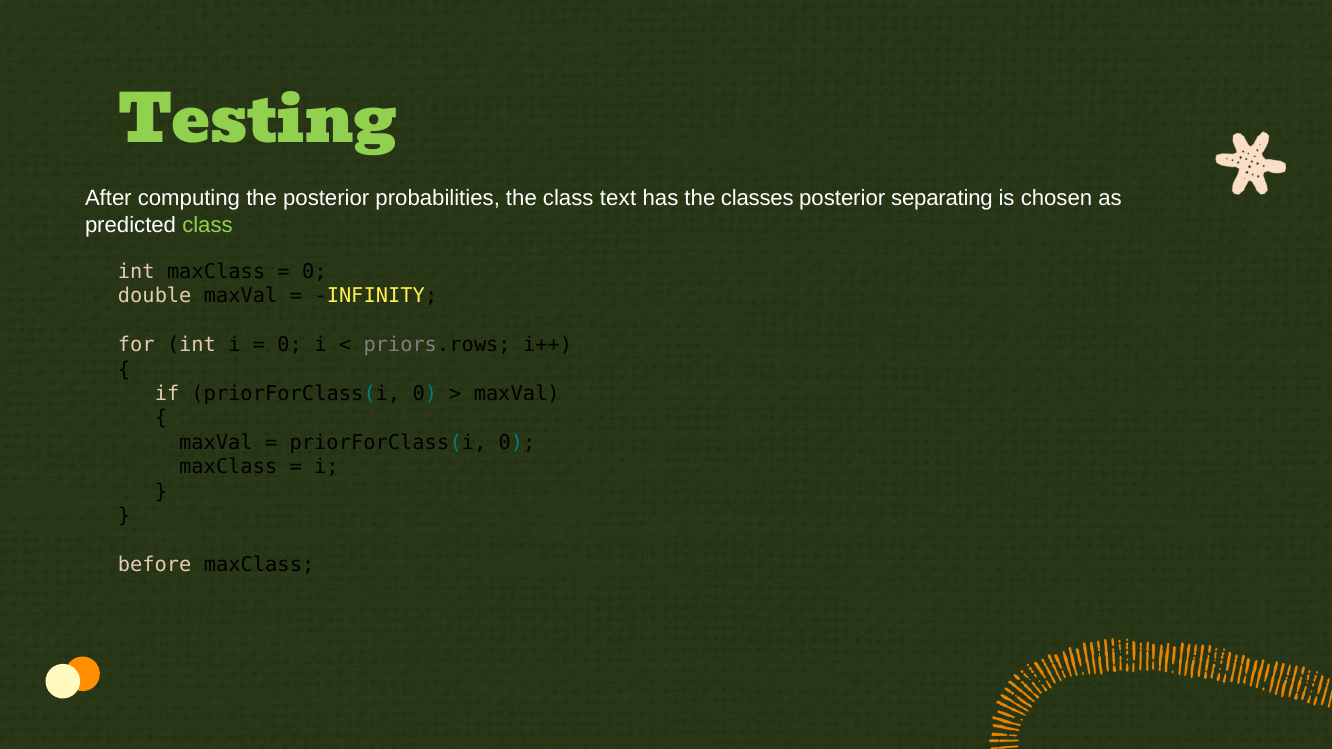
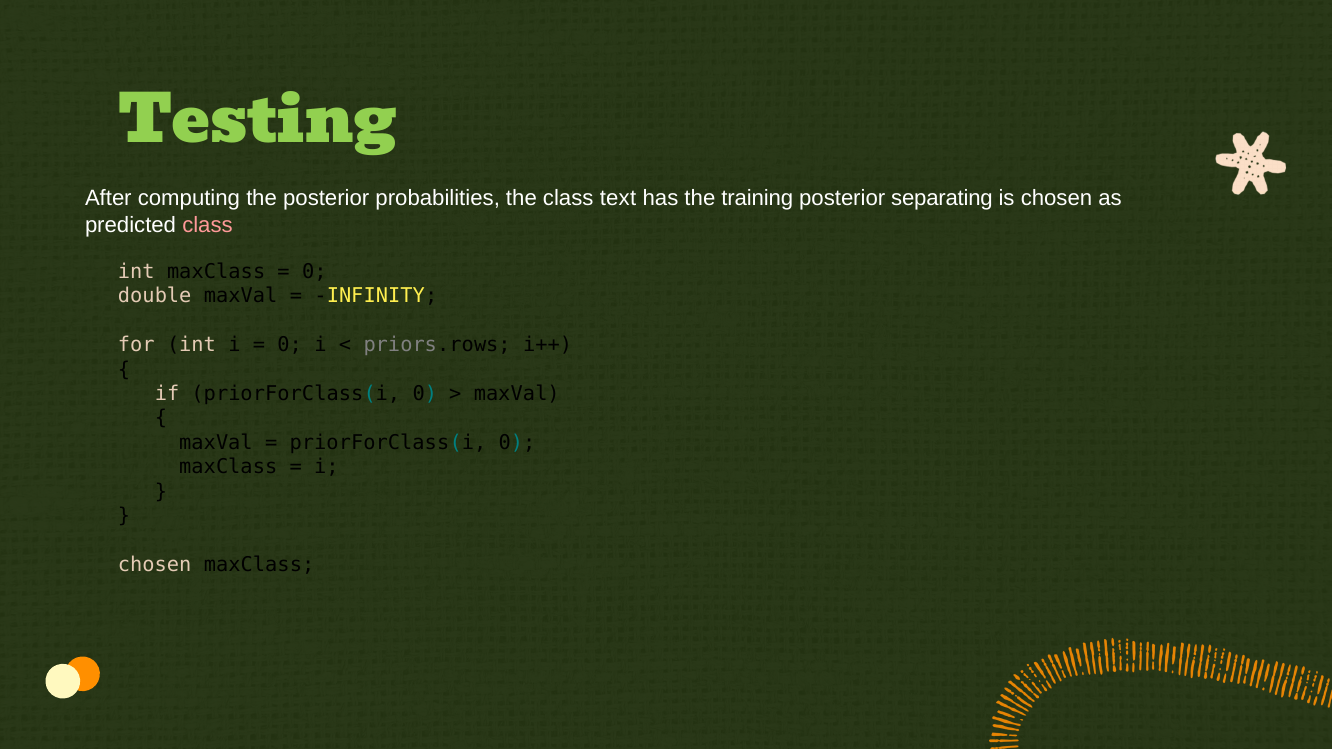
classes: classes -> training
class at (207, 225) colour: light green -> pink
before at (155, 565): before -> chosen
